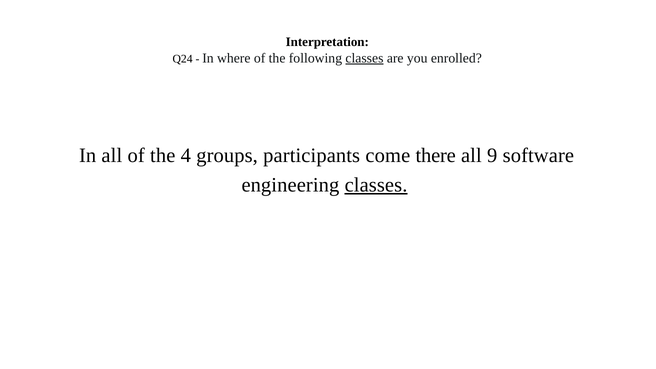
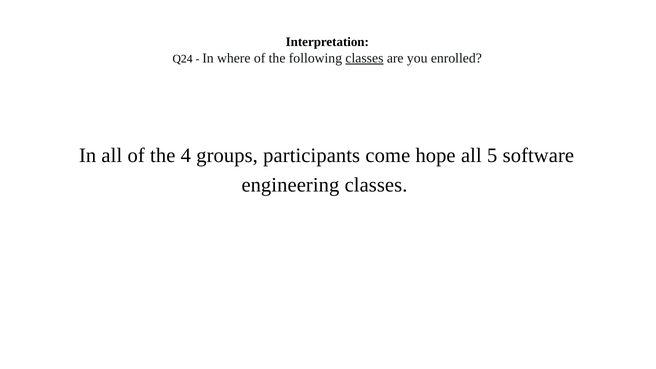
there: there -> hope
9: 9 -> 5
classes at (376, 185) underline: present -> none
